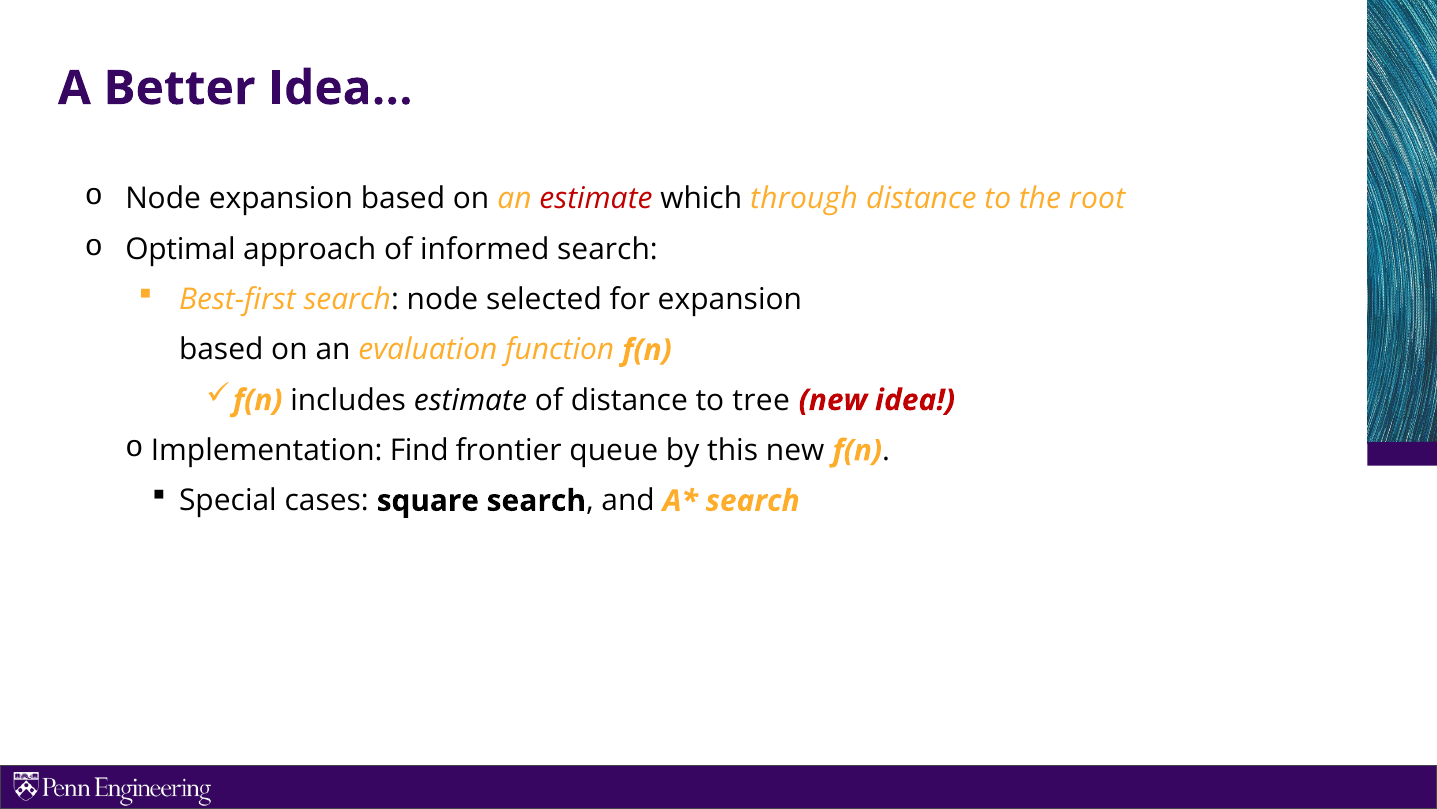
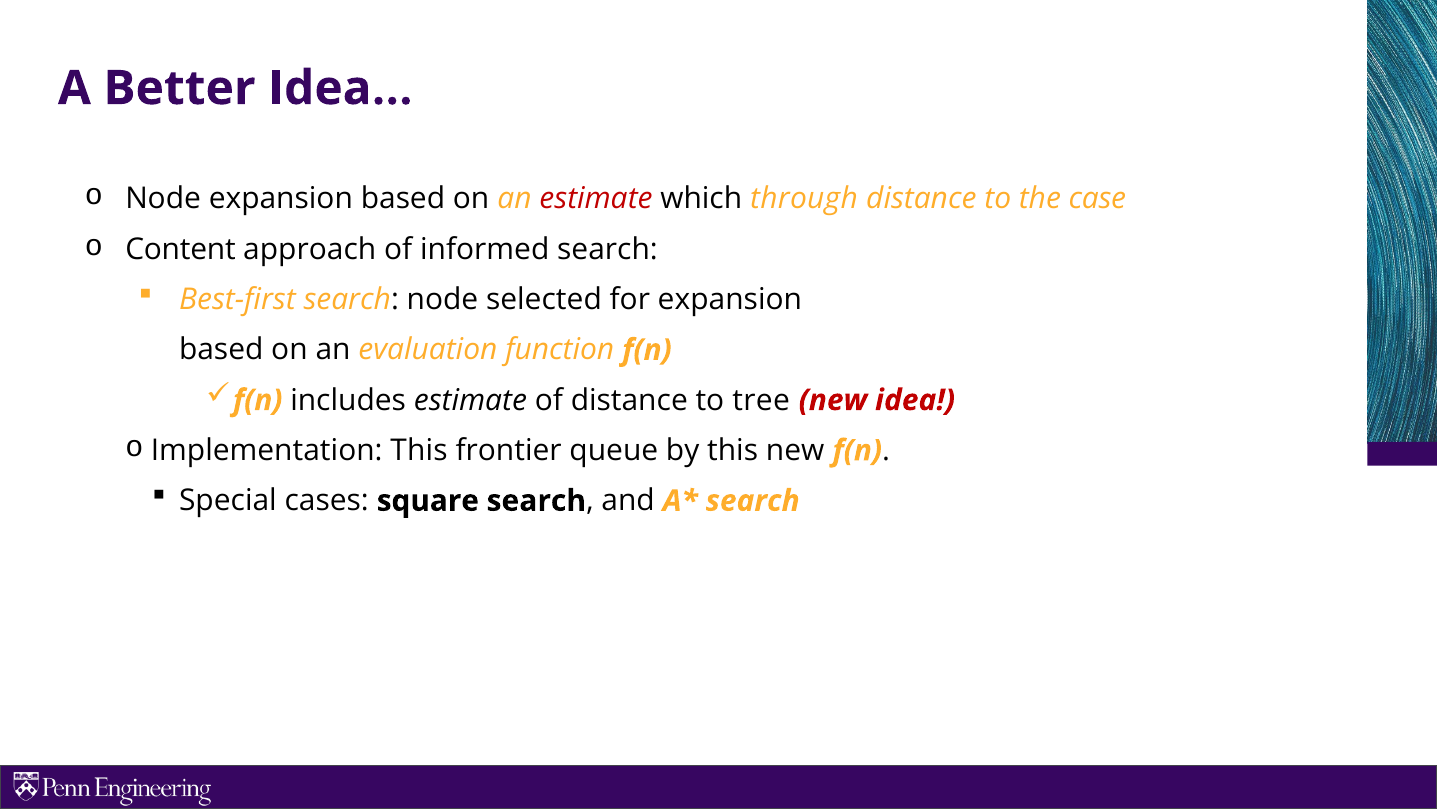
root: root -> case
Optimal: Optimal -> Content
Implementation Find: Find -> This
